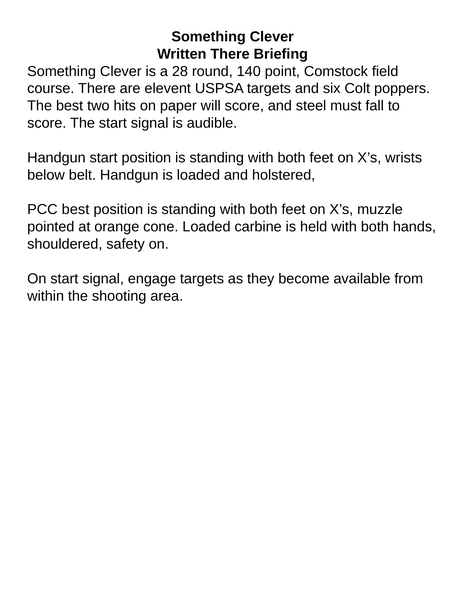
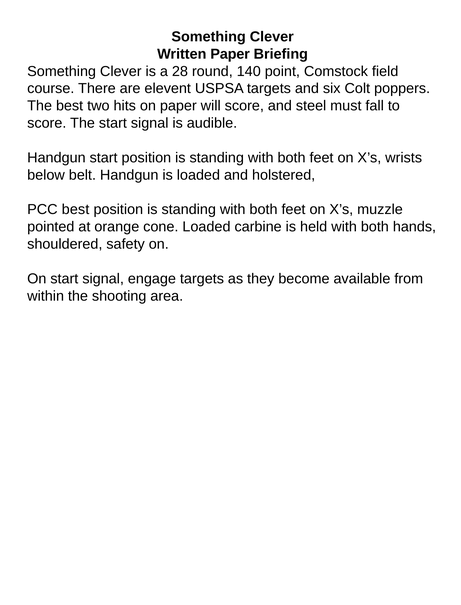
Written There: There -> Paper
